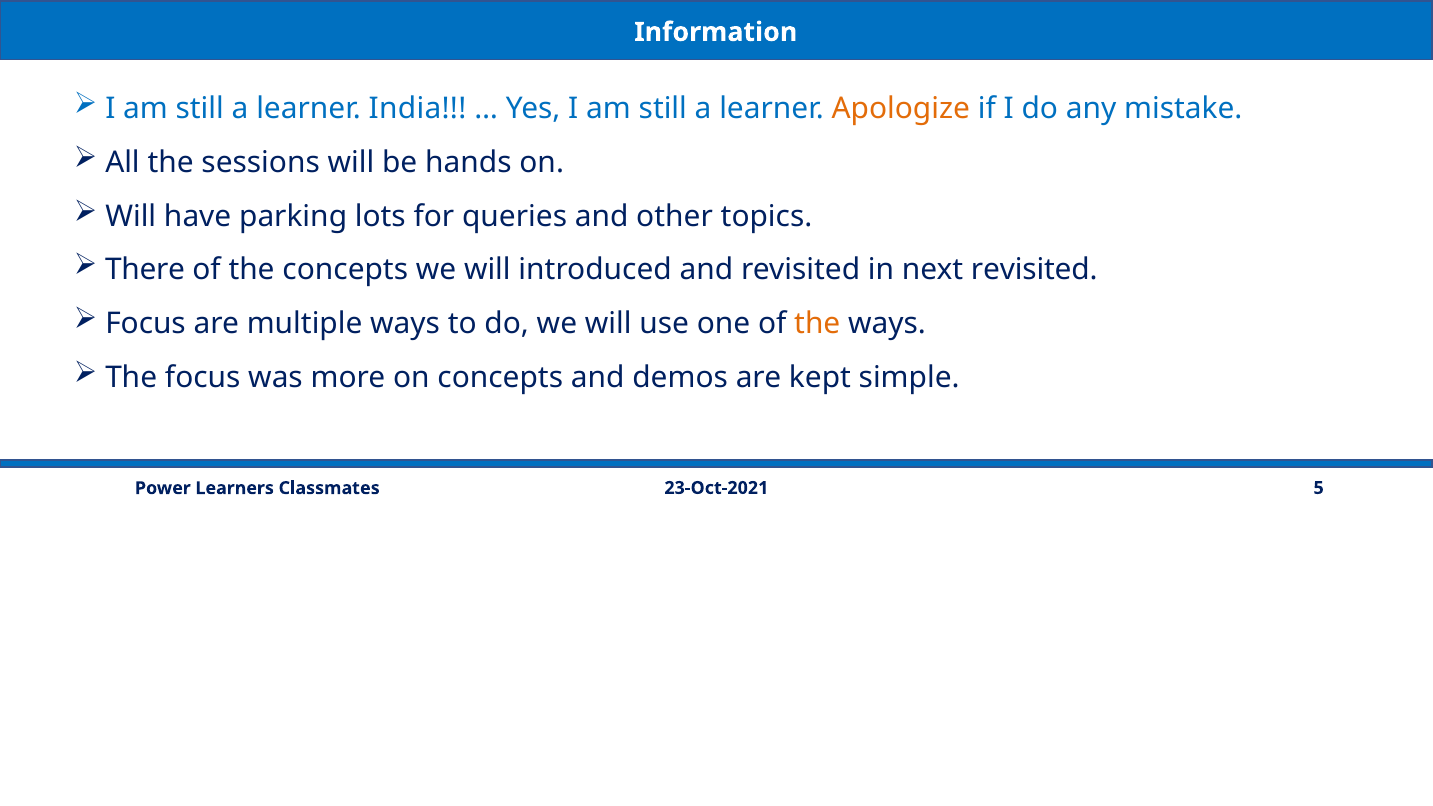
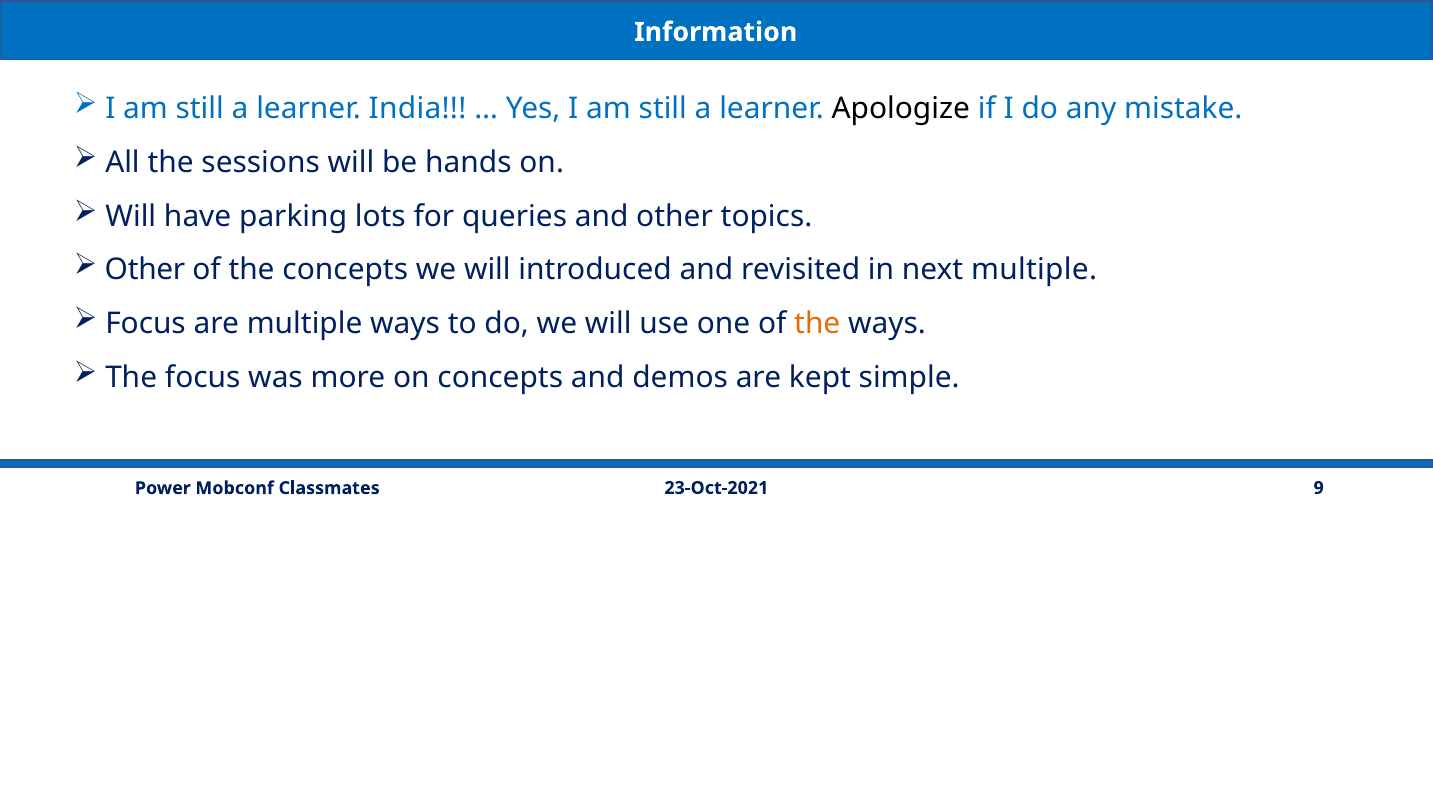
Apologize colour: orange -> black
There at (145, 270): There -> Other
next revisited: revisited -> multiple
5: 5 -> 9
Learners: Learners -> Mobconf
